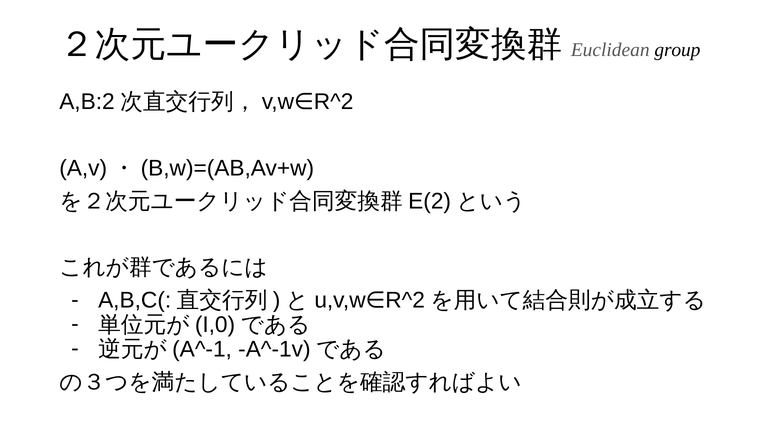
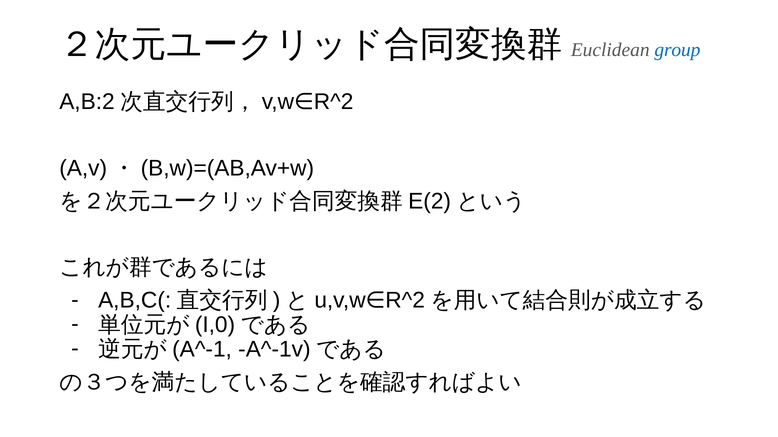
group colour: black -> blue
